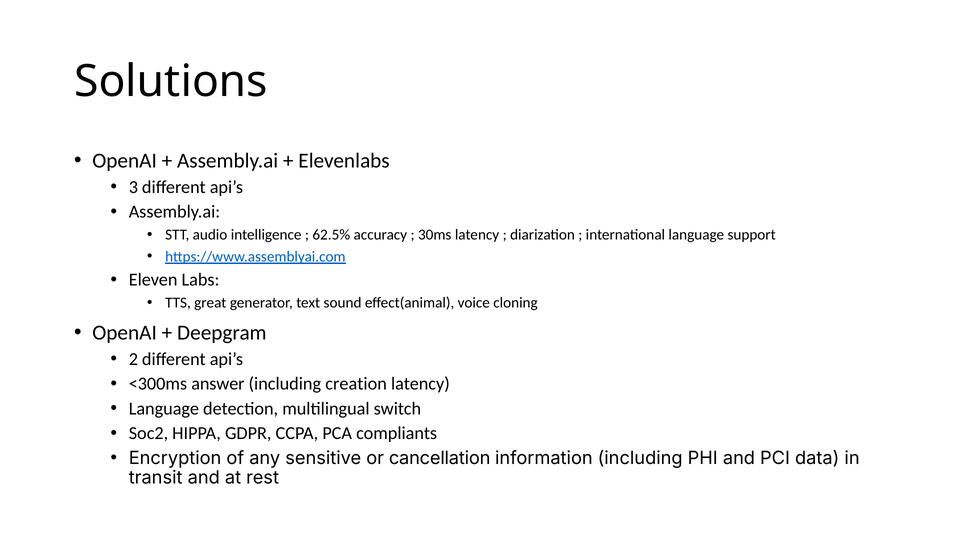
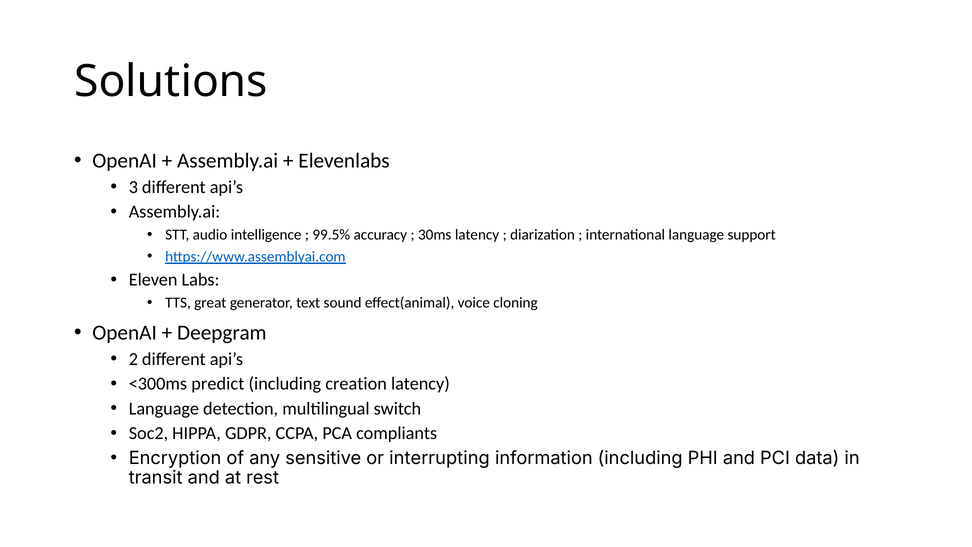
62.5%: 62.5% -> 99.5%
answer: answer -> predict
cancellation: cancellation -> interrupting
